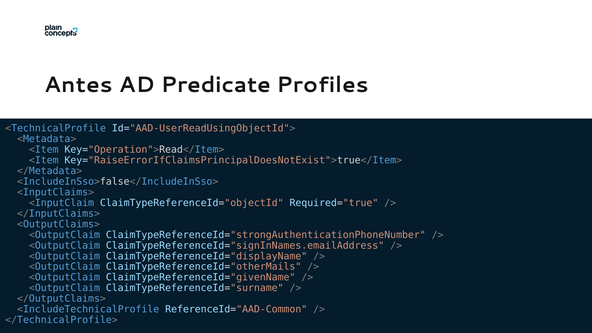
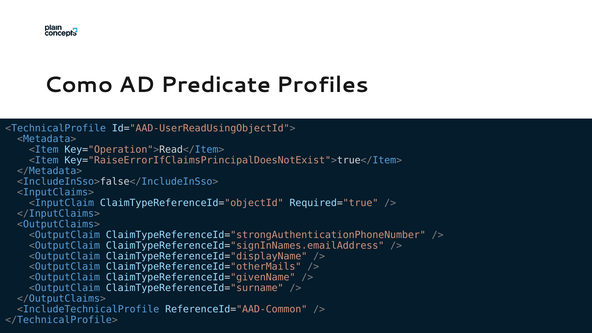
Antes: Antes -> Como
